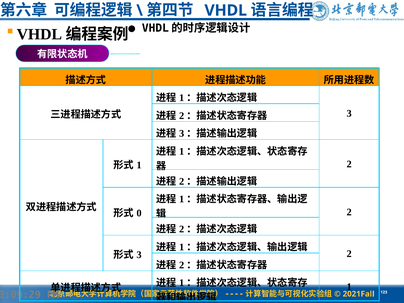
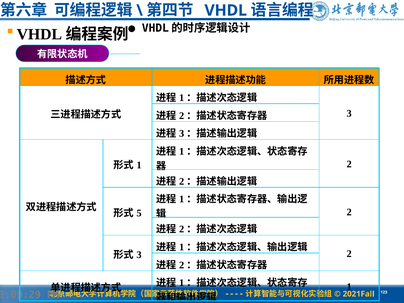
0: 0 -> 5
